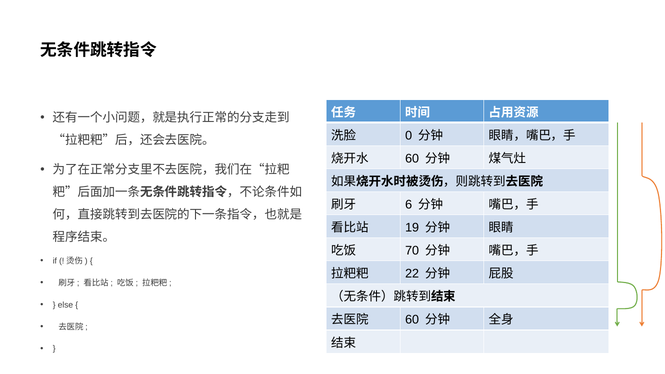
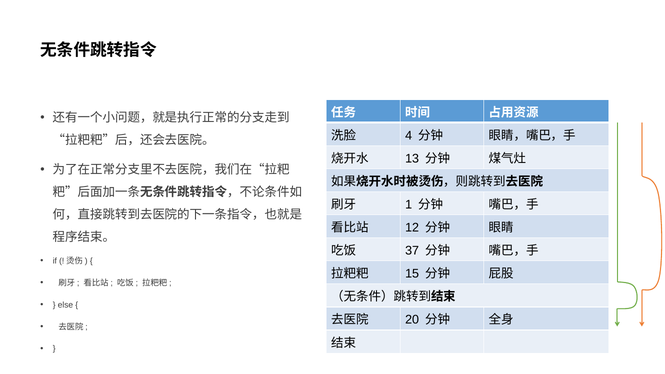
0: 0 -> 4
60 at (412, 159): 60 -> 13
6: 6 -> 1
19: 19 -> 12
70: 70 -> 37
22: 22 -> 15
60 at (412, 320): 60 -> 20
